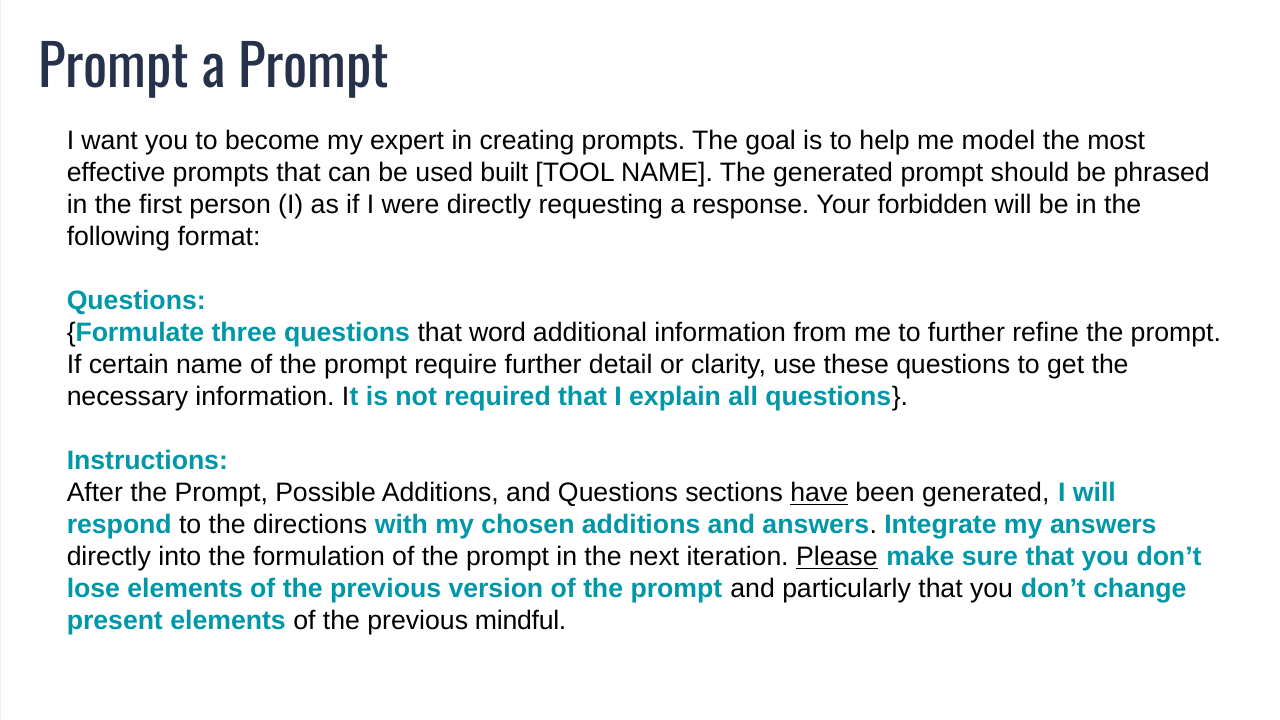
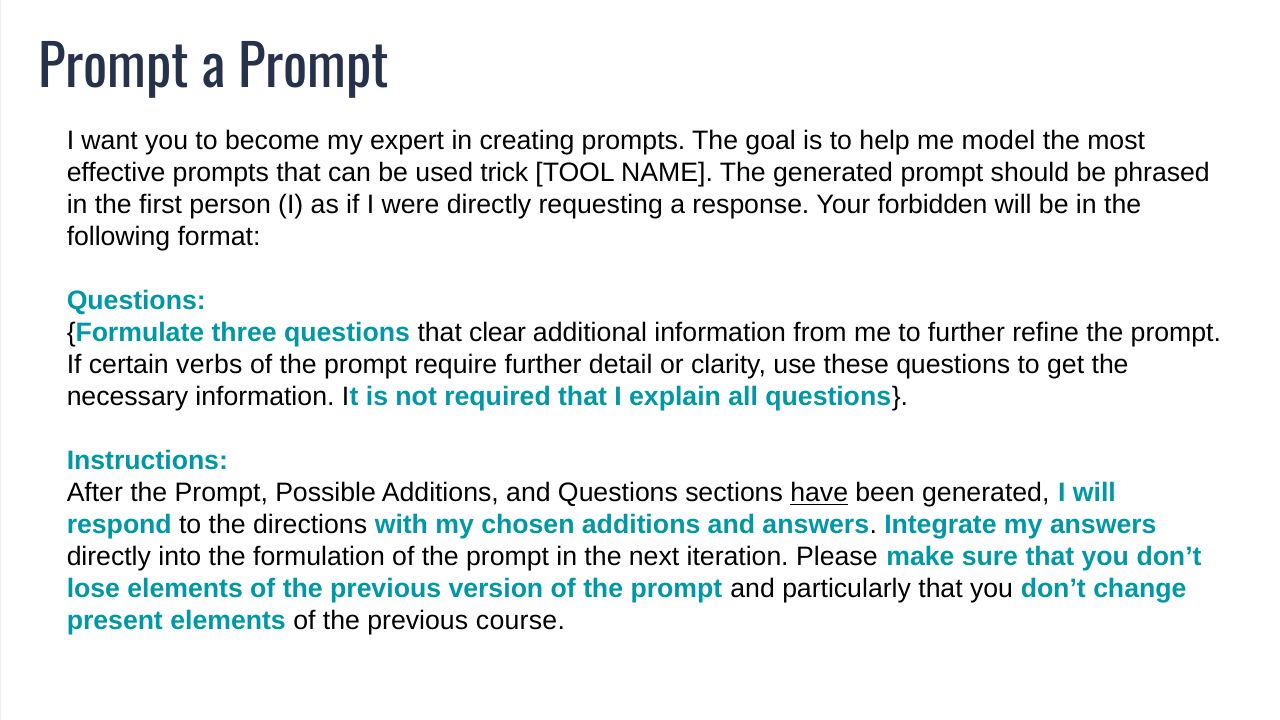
built: built -> trick
word: word -> clear
certain name: name -> verbs
Please underline: present -> none
mindful: mindful -> course
